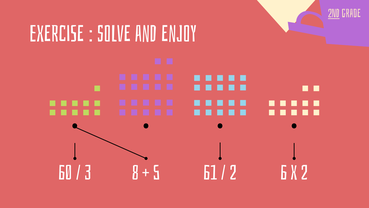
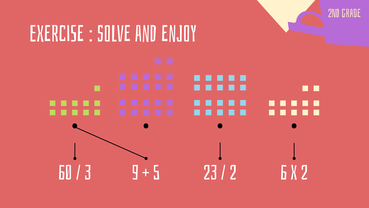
2nd underline: present -> none
8: 8 -> 9
61: 61 -> 23
